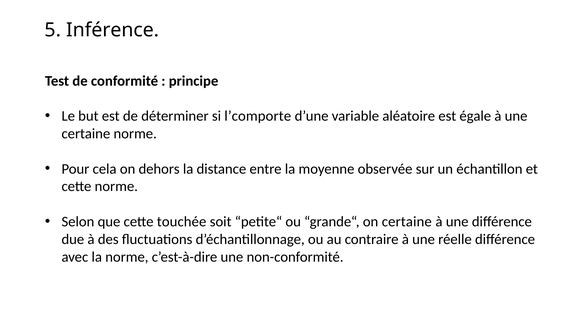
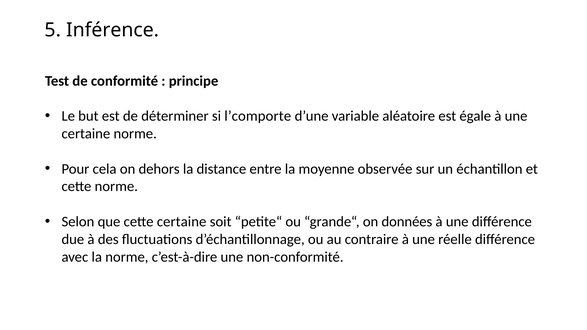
cette touchée: touchée -> certaine
on certaine: certaine -> données
